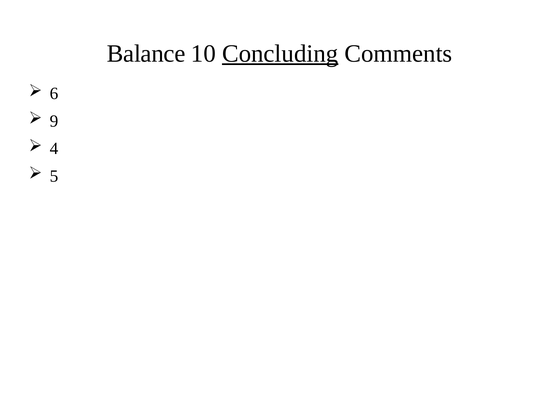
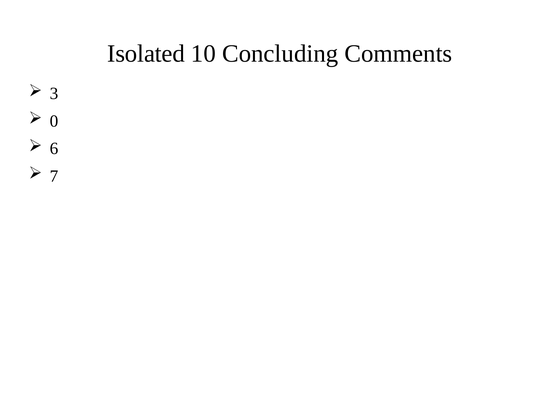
Balance: Balance -> Isolated
Concluding underline: present -> none
6: 6 -> 3
9: 9 -> 0
4: 4 -> 6
5: 5 -> 7
